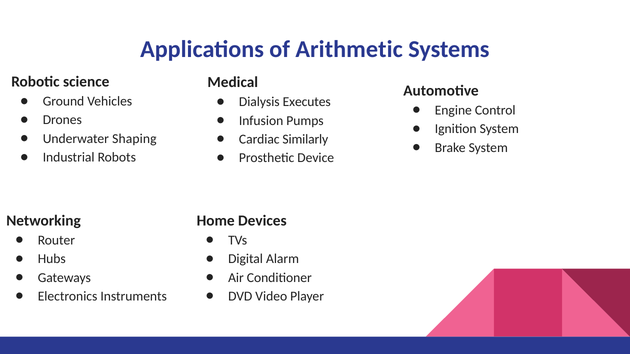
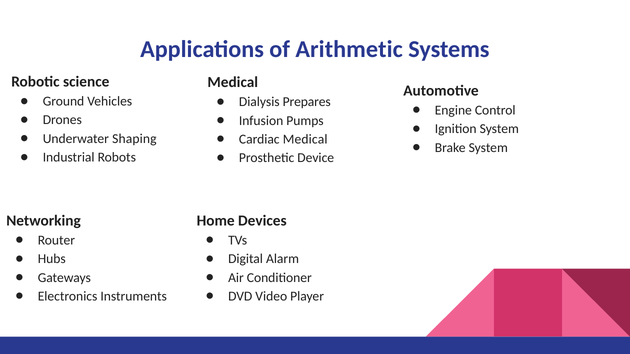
Executes: Executes -> Prepares
Cardiac Similarly: Similarly -> Medical
